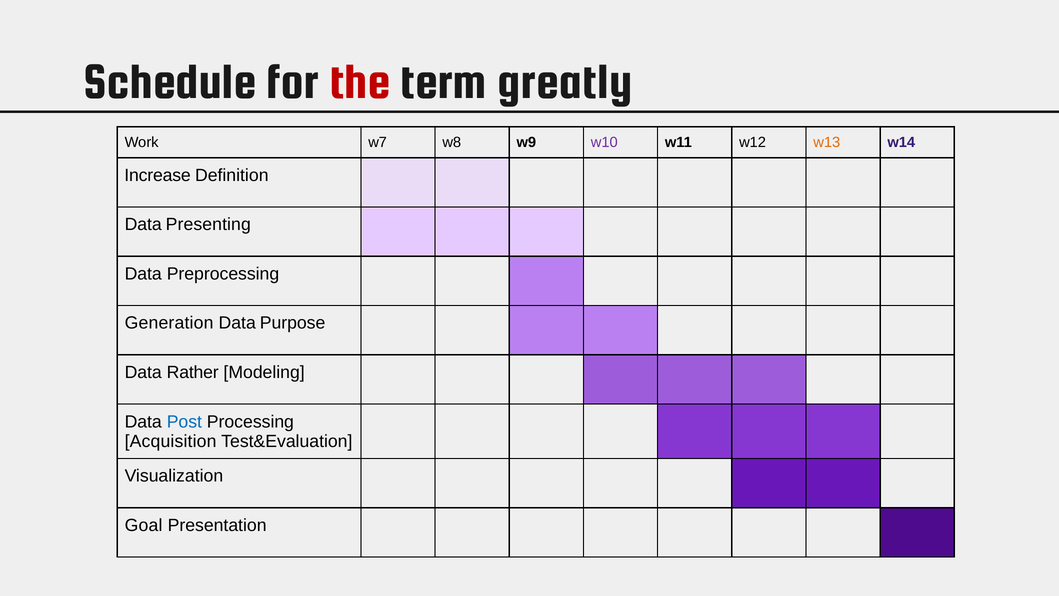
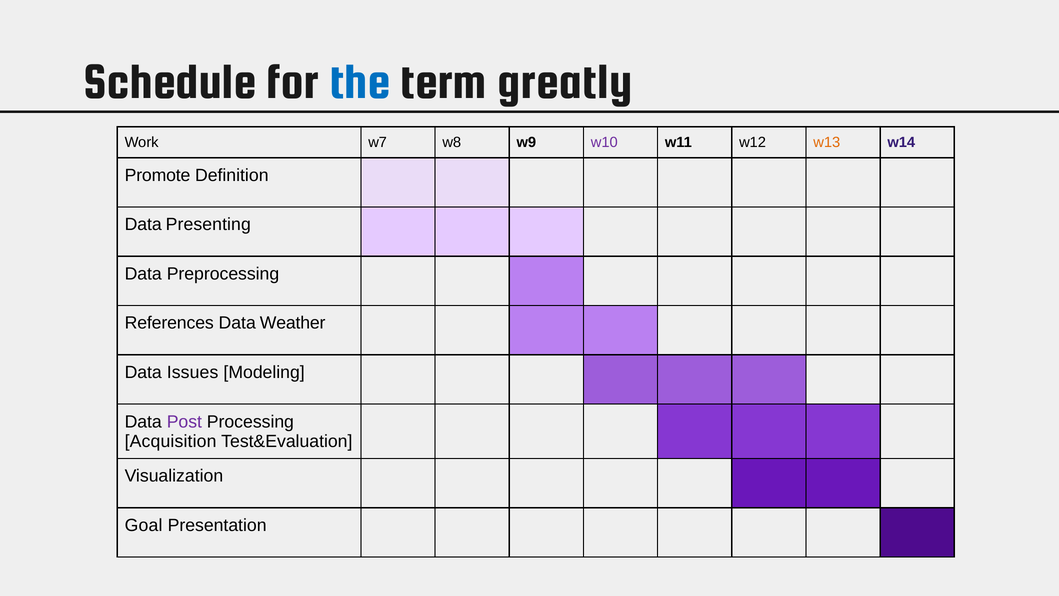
the colour: red -> blue
Increase: Increase -> Promote
Generation: Generation -> References
Purpose: Purpose -> Weather
Rather: Rather -> Issues
Post colour: blue -> purple
